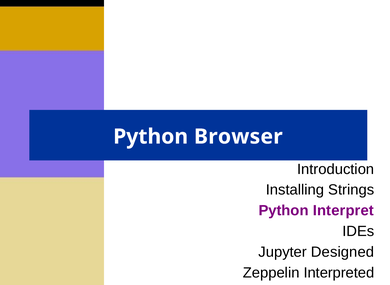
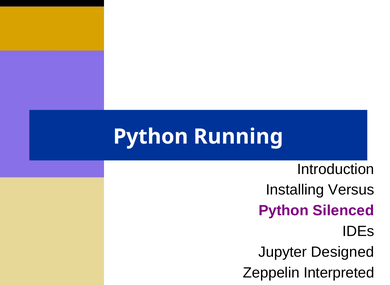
Browser: Browser -> Running
Strings: Strings -> Versus
Interpret: Interpret -> Silenced
